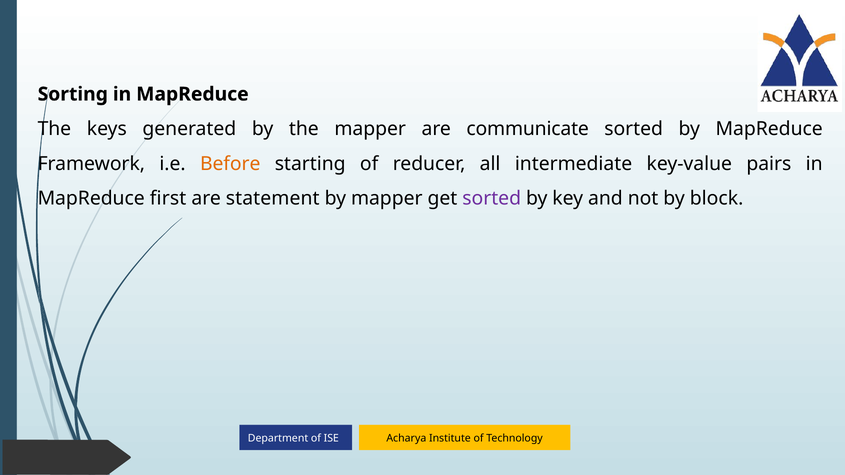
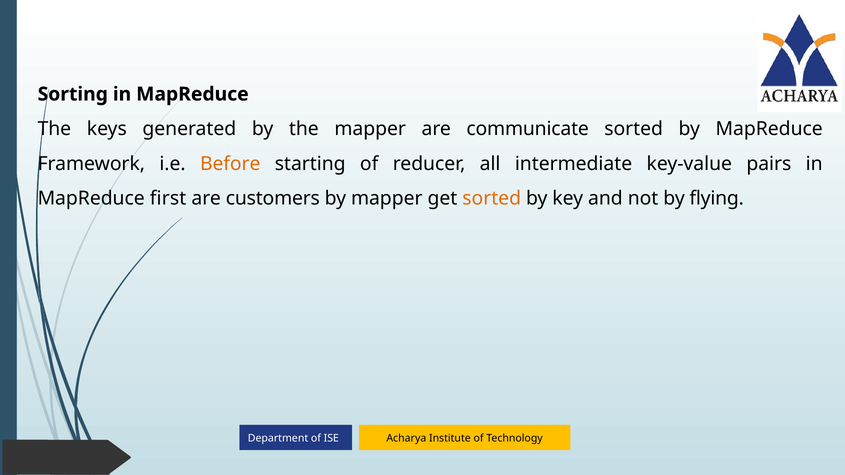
statement: statement -> customers
sorted at (492, 199) colour: purple -> orange
block: block -> flying
